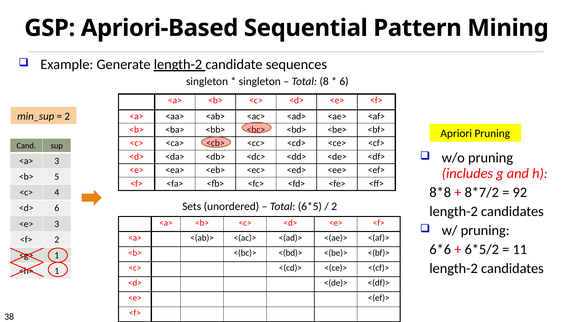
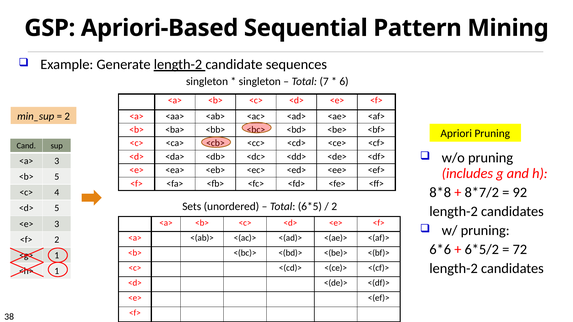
8: 8 -> 7
<d> 6: 6 -> 5
11: 11 -> 72
